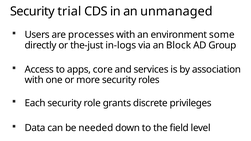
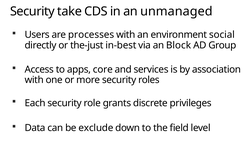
trial: trial -> take
some: some -> social
in-logs: in-logs -> in-best
needed: needed -> exclude
